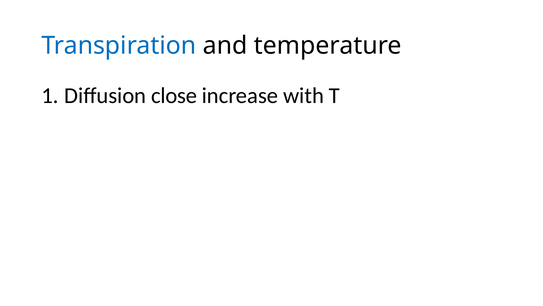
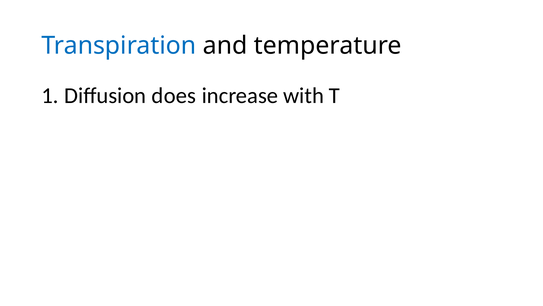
close: close -> does
